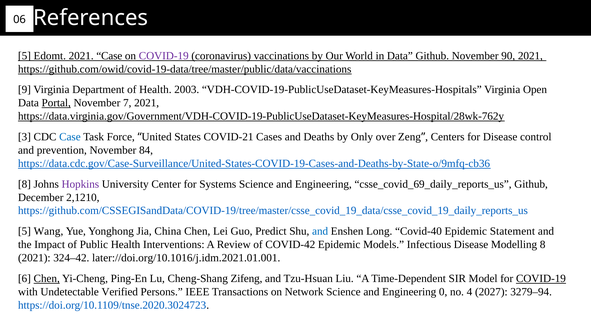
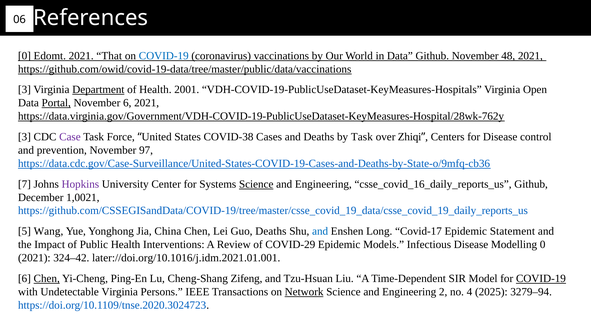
5 at (24, 56): 5 -> 0
2021 Case: Case -> That
COVID-19 at (164, 56) colour: purple -> blue
90: 90 -> 48
9 at (24, 90): 9 -> 3
Department underline: none -> present
2003: 2003 -> 2001
November 7: 7 -> 6
Case at (70, 137) colour: blue -> purple
COVID-21: COVID-21 -> COVID-38
by Only: Only -> Task
Zeng: Zeng -> Zhiqi
84: 84 -> 97
8 at (24, 184): 8 -> 7
Science at (256, 184) underline: none -> present
csse_covid_69_daily_reports_us: csse_covid_69_daily_reports_us -> csse_covid_16_daily_reports_us
2,1210: 2,1210 -> 1,0021
Guo Predict: Predict -> Deaths
Covid-40: Covid-40 -> Covid-17
COVID-42: COVID-42 -> COVID-29
Modelling 8: 8 -> 0
Undetectable Verified: Verified -> Virginia
Network underline: none -> present
0: 0 -> 2
2027: 2027 -> 2025
